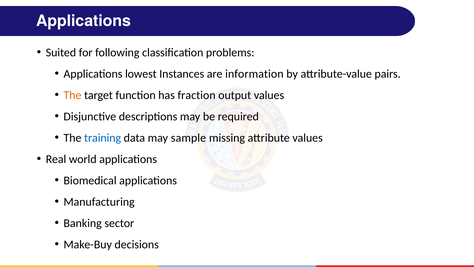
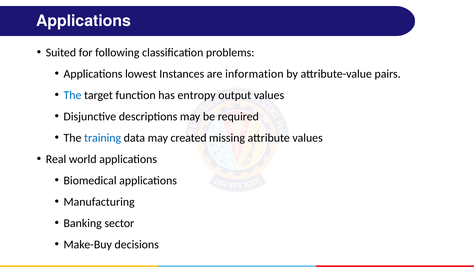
The at (73, 95) colour: orange -> blue
fraction: fraction -> entropy
sample: sample -> created
